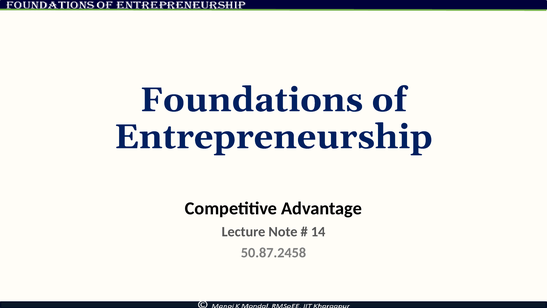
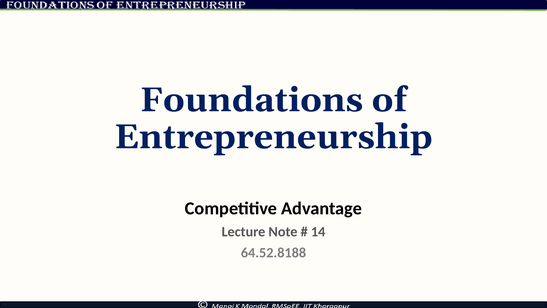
50.87.2458: 50.87.2458 -> 64.52.8188
